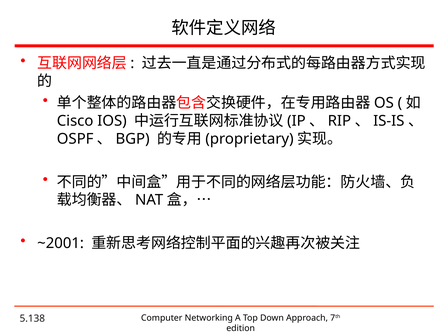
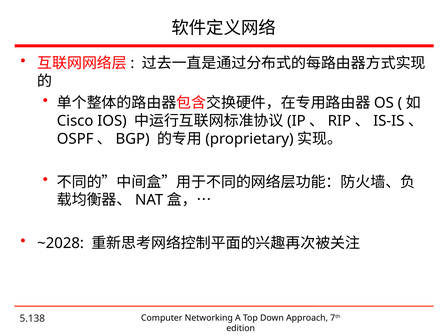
~2001: ~2001 -> ~2028
